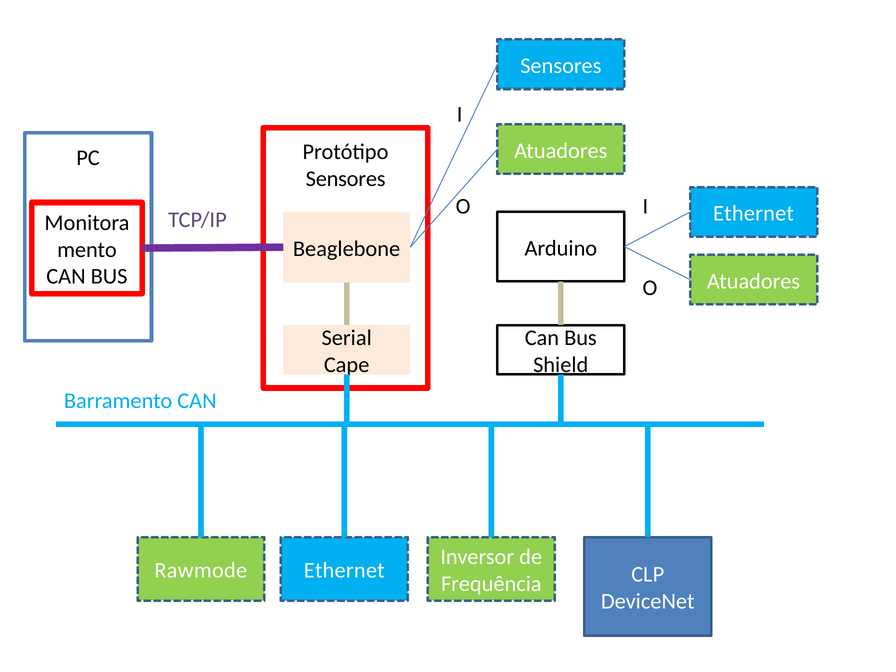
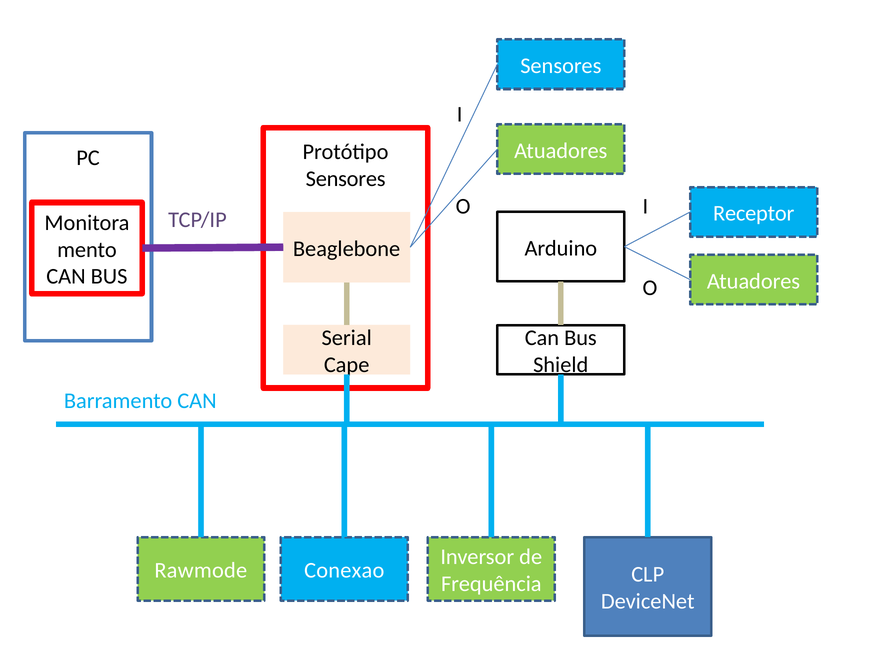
Ethernet at (754, 214): Ethernet -> Receptor
Ethernet at (344, 570): Ethernet -> Conexao
